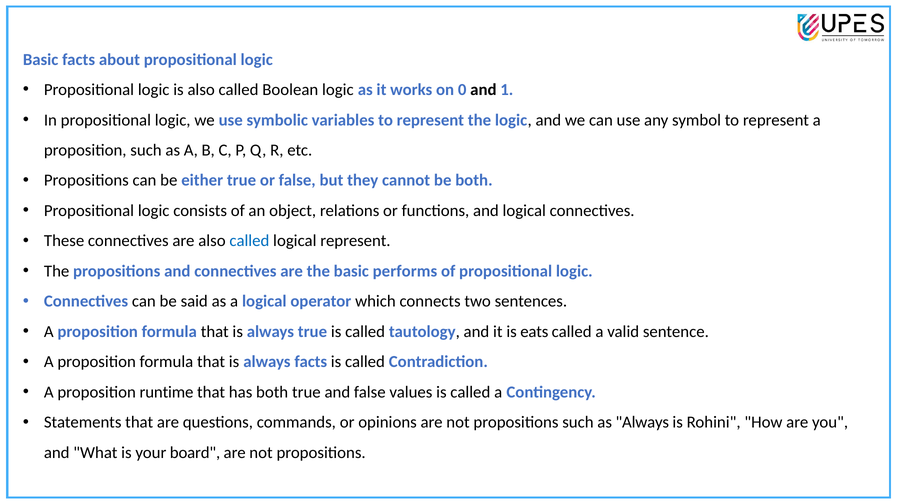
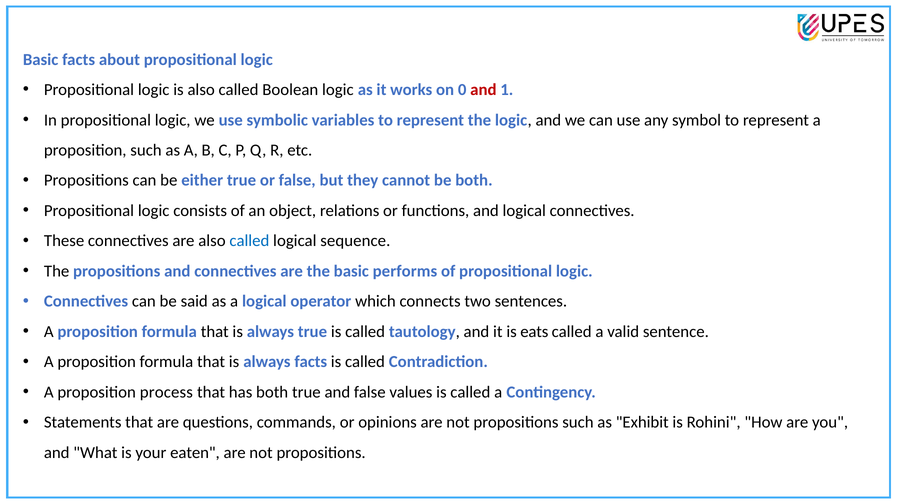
and at (483, 90) colour: black -> red
logical represent: represent -> sequence
runtime: runtime -> process
as Always: Always -> Exhibit
board: board -> eaten
